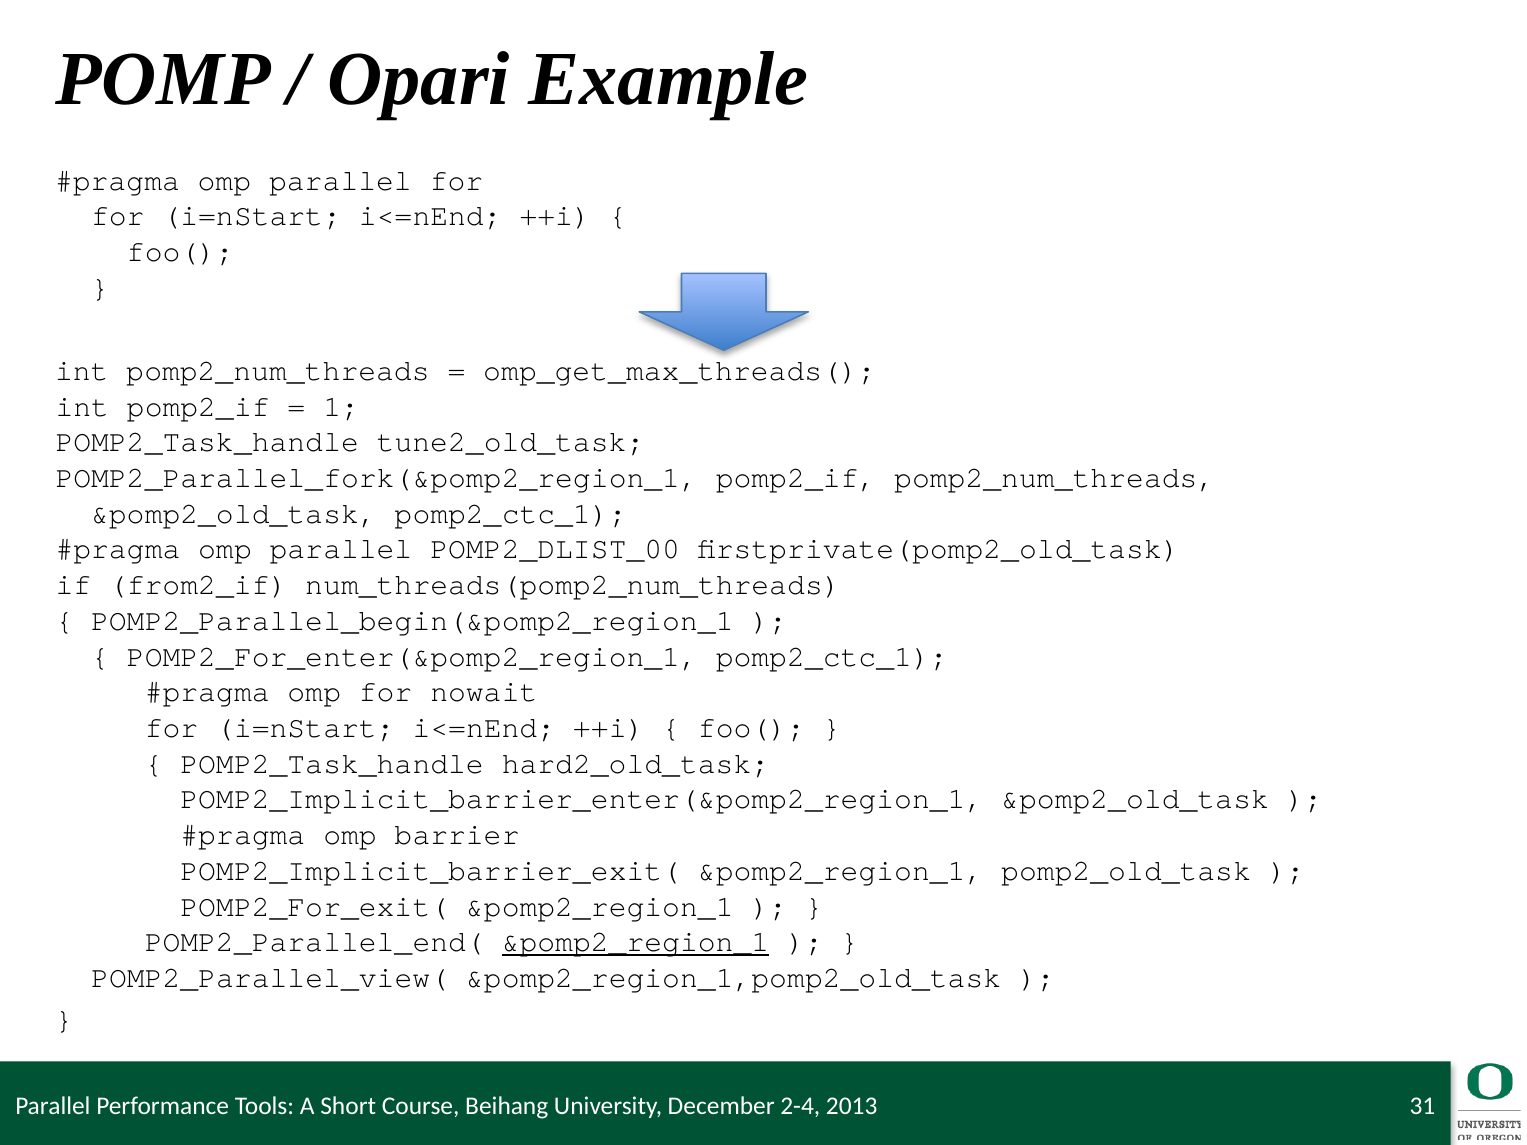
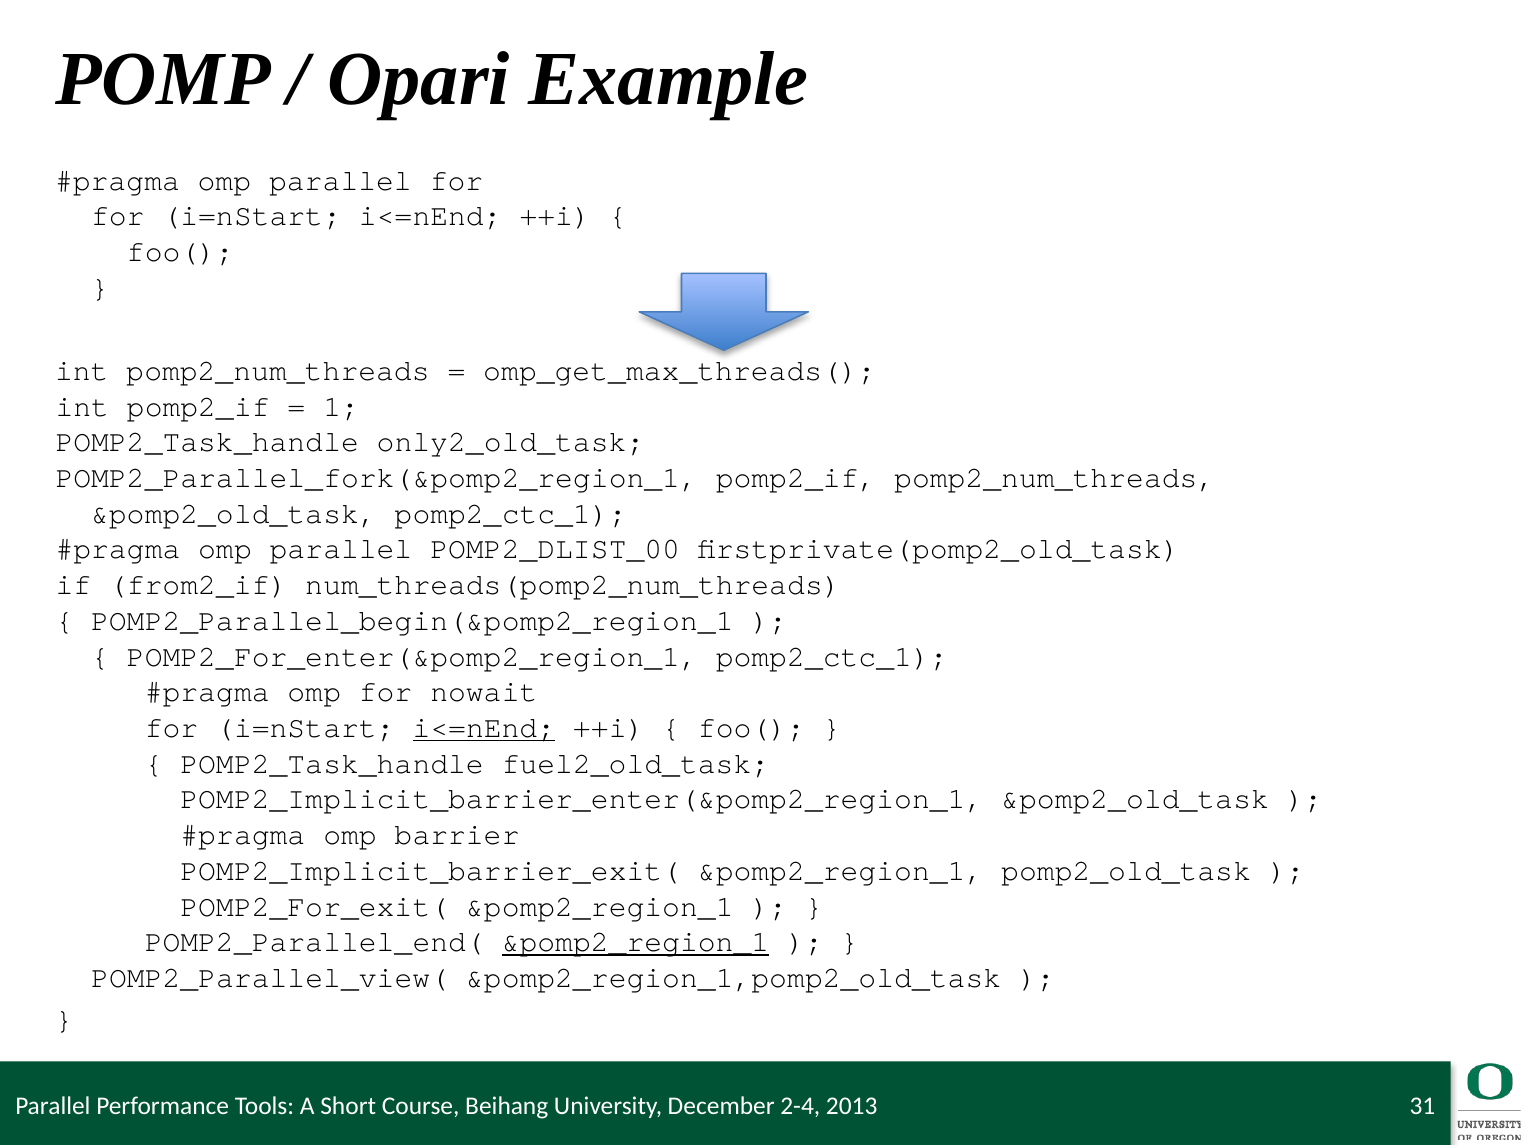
tune2_old_task: tune2_old_task -> only2_old_task
i<=nEnd at (484, 728) underline: none -> present
hard2_old_task: hard2_old_task -> fuel2_old_task
